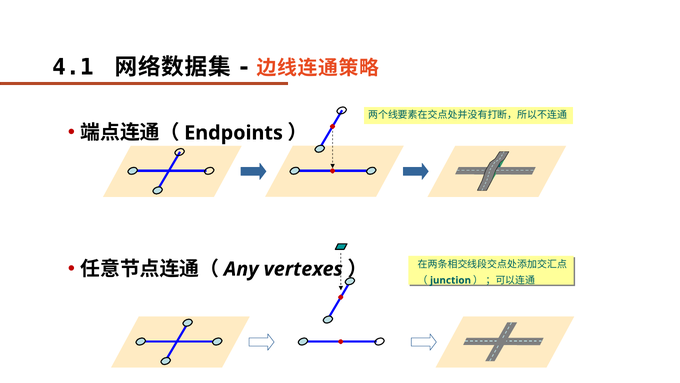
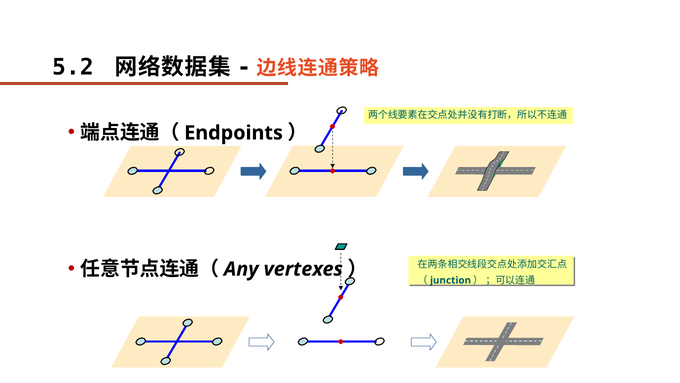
4.1: 4.1 -> 5.2
